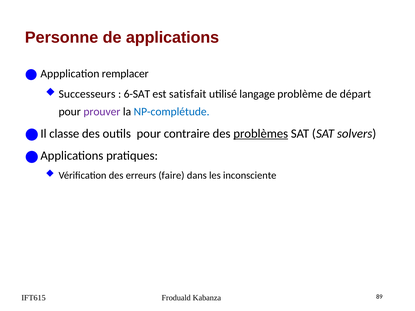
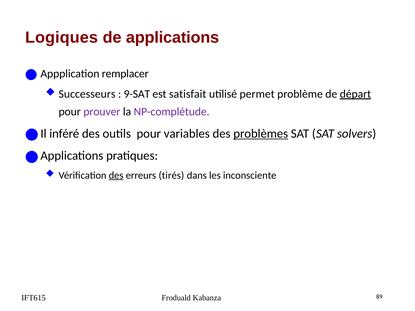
Personne: Personne -> Logiques
6-SAT: 6-SAT -> 9-SAT
langage: langage -> permet
départ underline: none -> present
NP-complétude colour: blue -> purple
classe: classe -> inféré
contraire: contraire -> variables
des at (116, 175) underline: none -> present
faire: faire -> tirés
